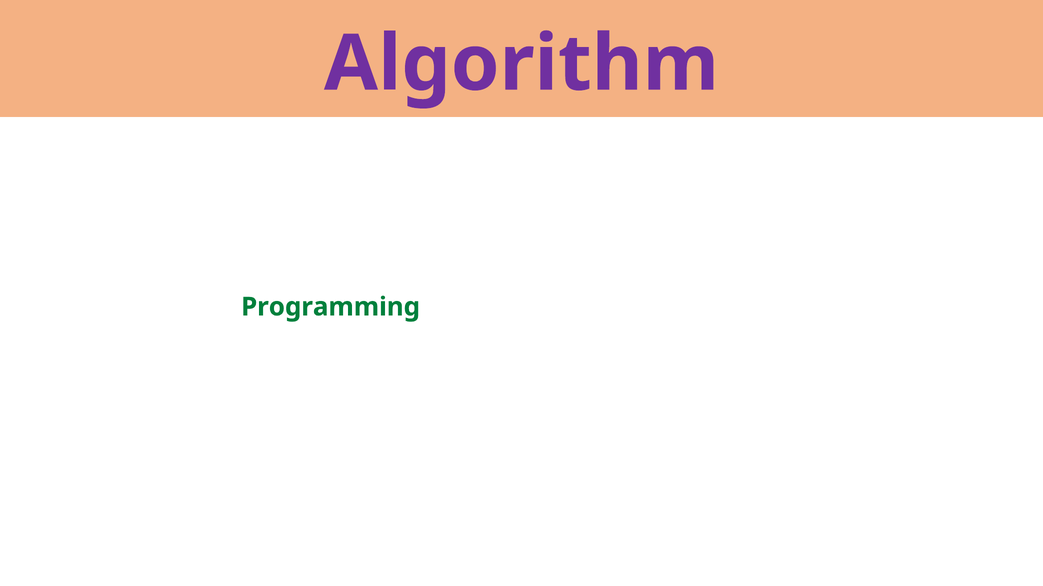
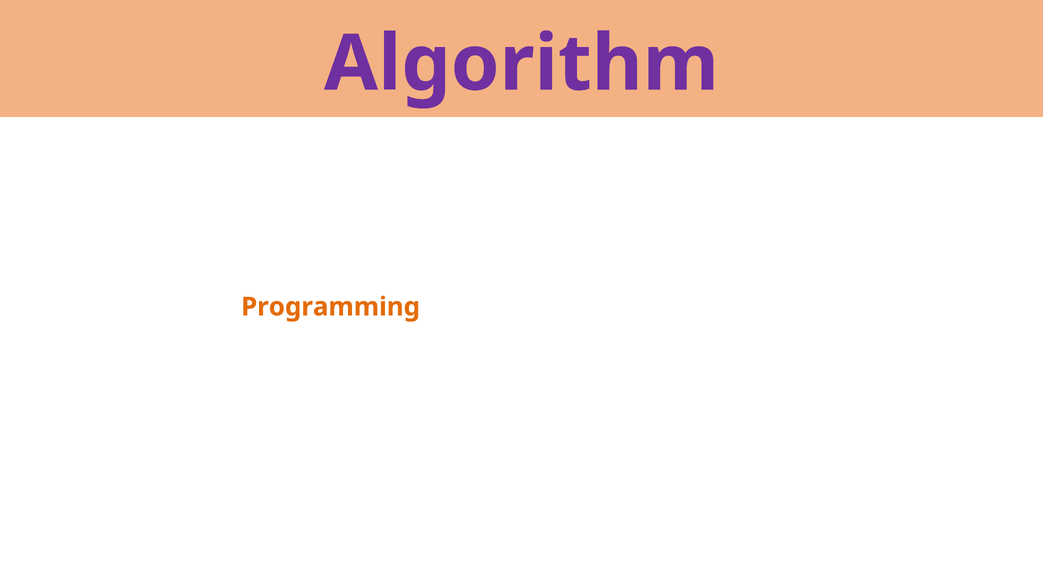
Programming colour: green -> orange
